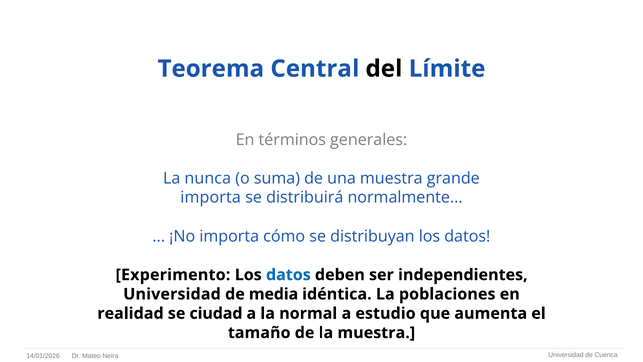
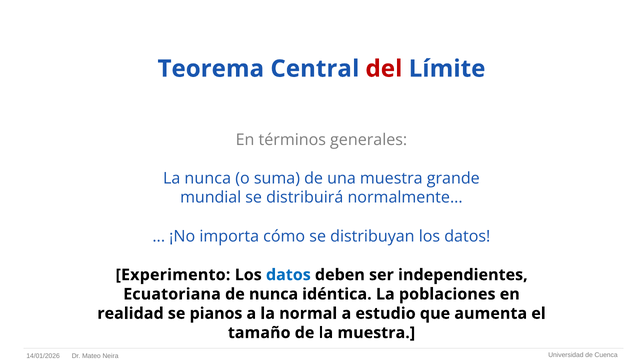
del colour: black -> red
importa at (211, 198): importa -> mundial
Universidad at (172, 294): Universidad -> Ecuatoriana
de media: media -> nunca
ciudad: ciudad -> pianos
